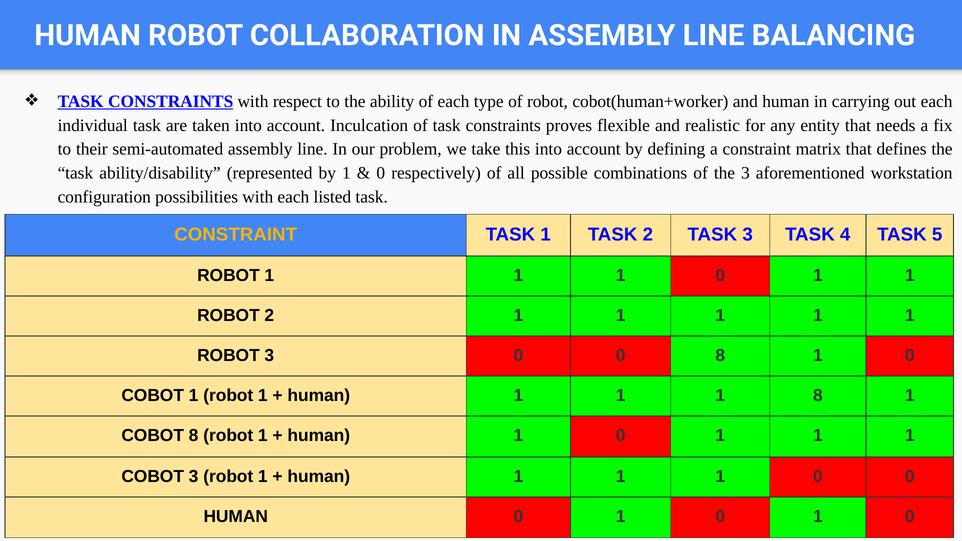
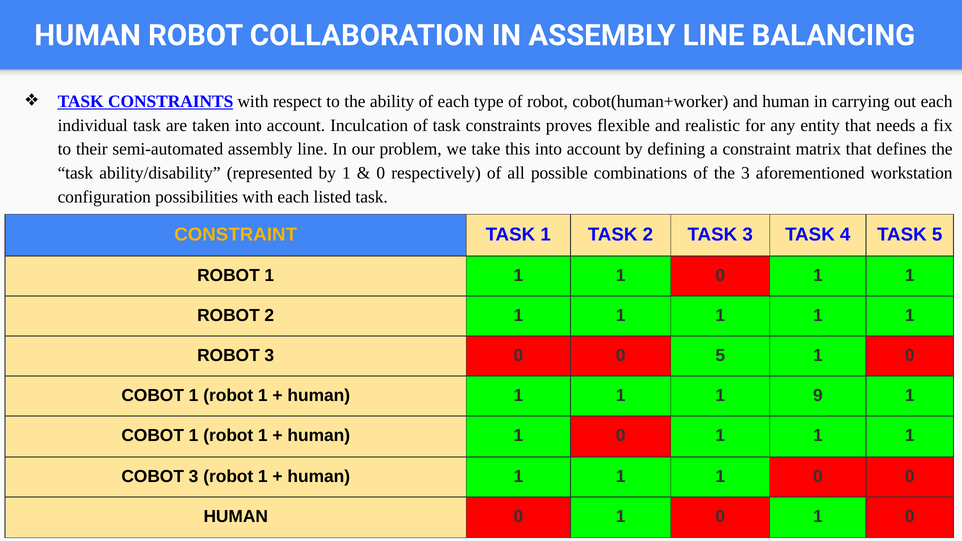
0 8: 8 -> 5
1 8: 8 -> 9
8 at (194, 436): 8 -> 1
